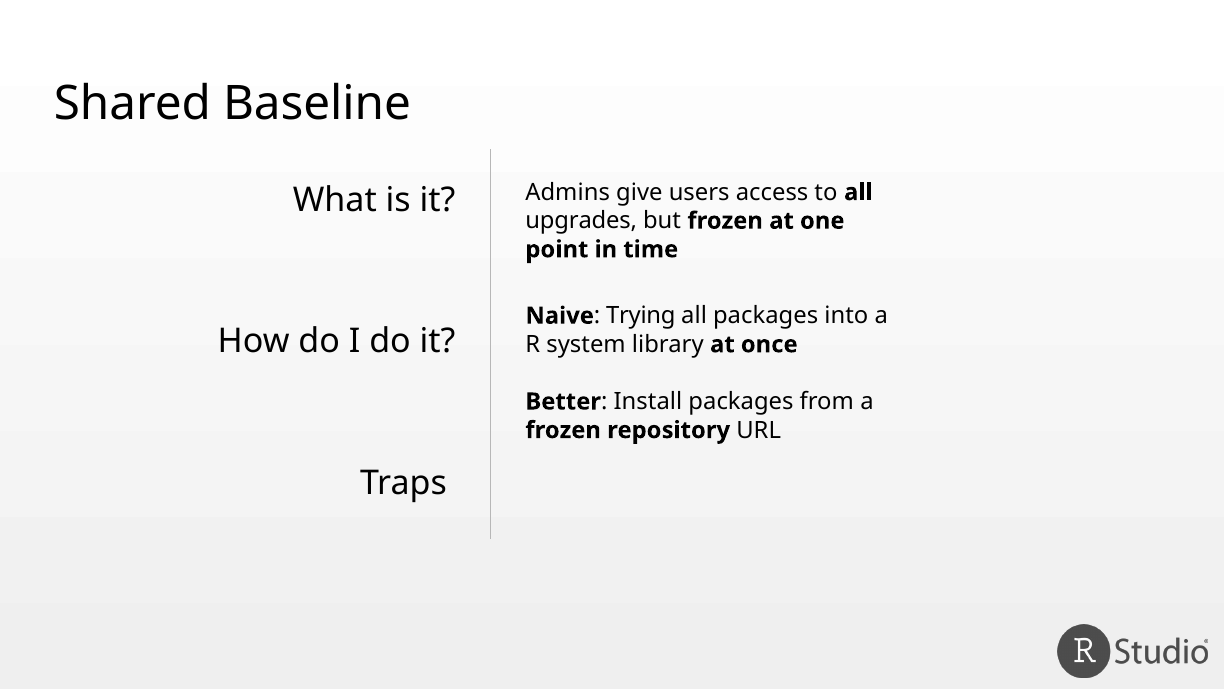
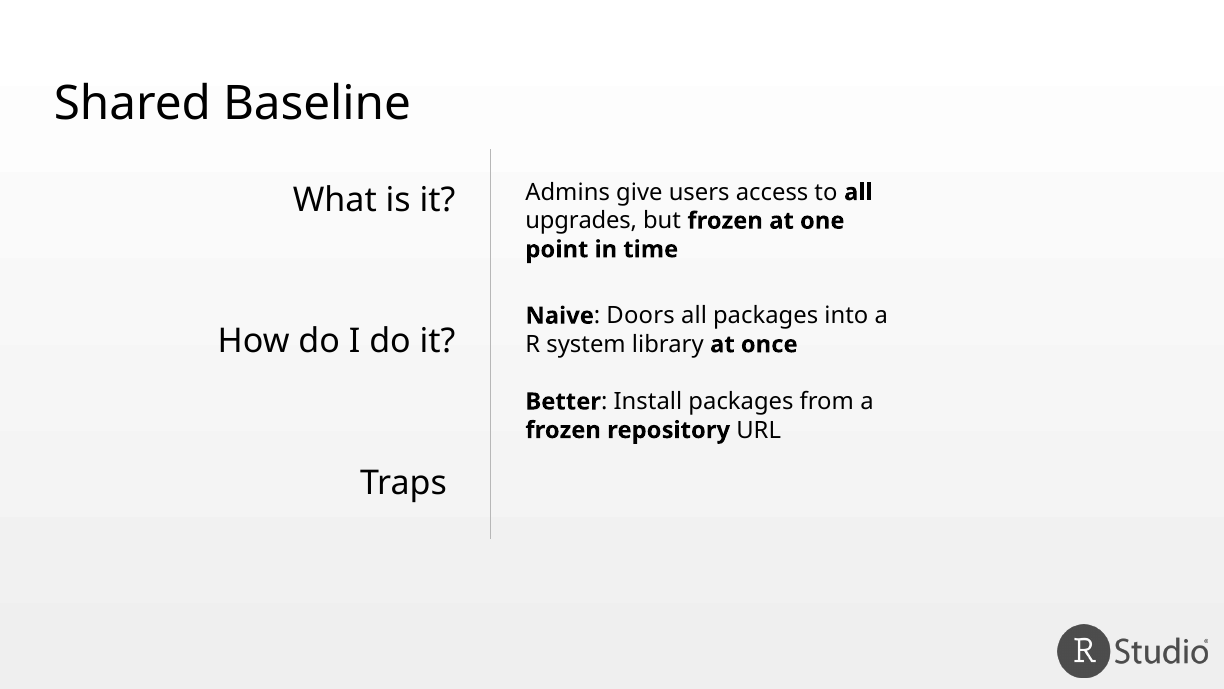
Trying: Trying -> Doors
